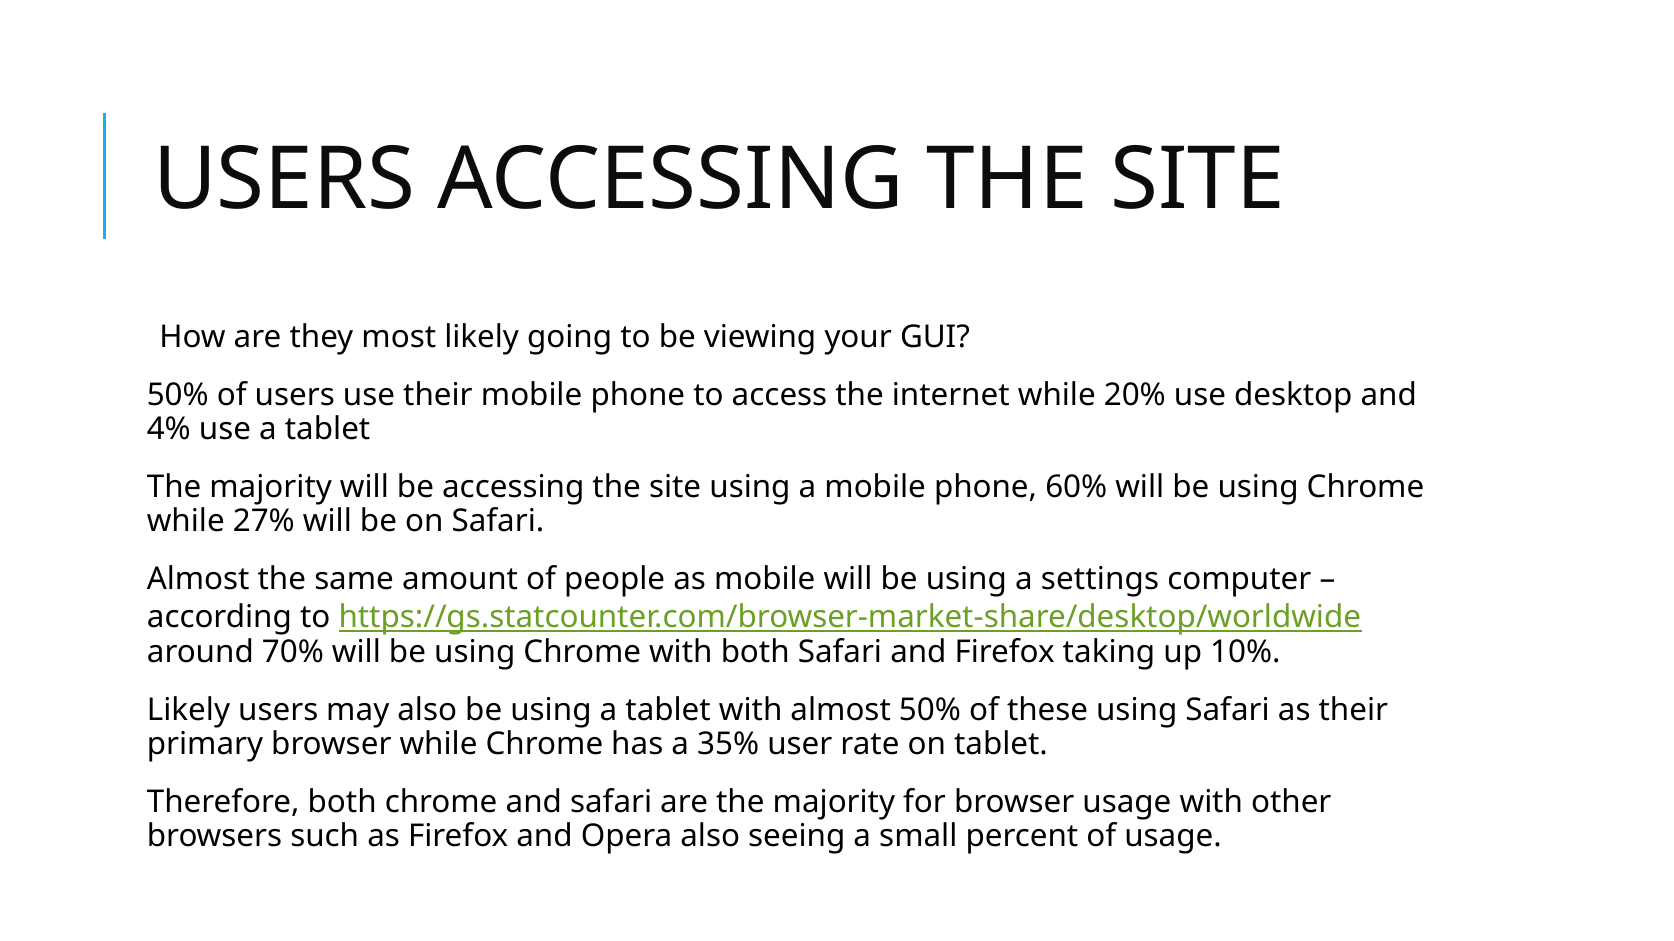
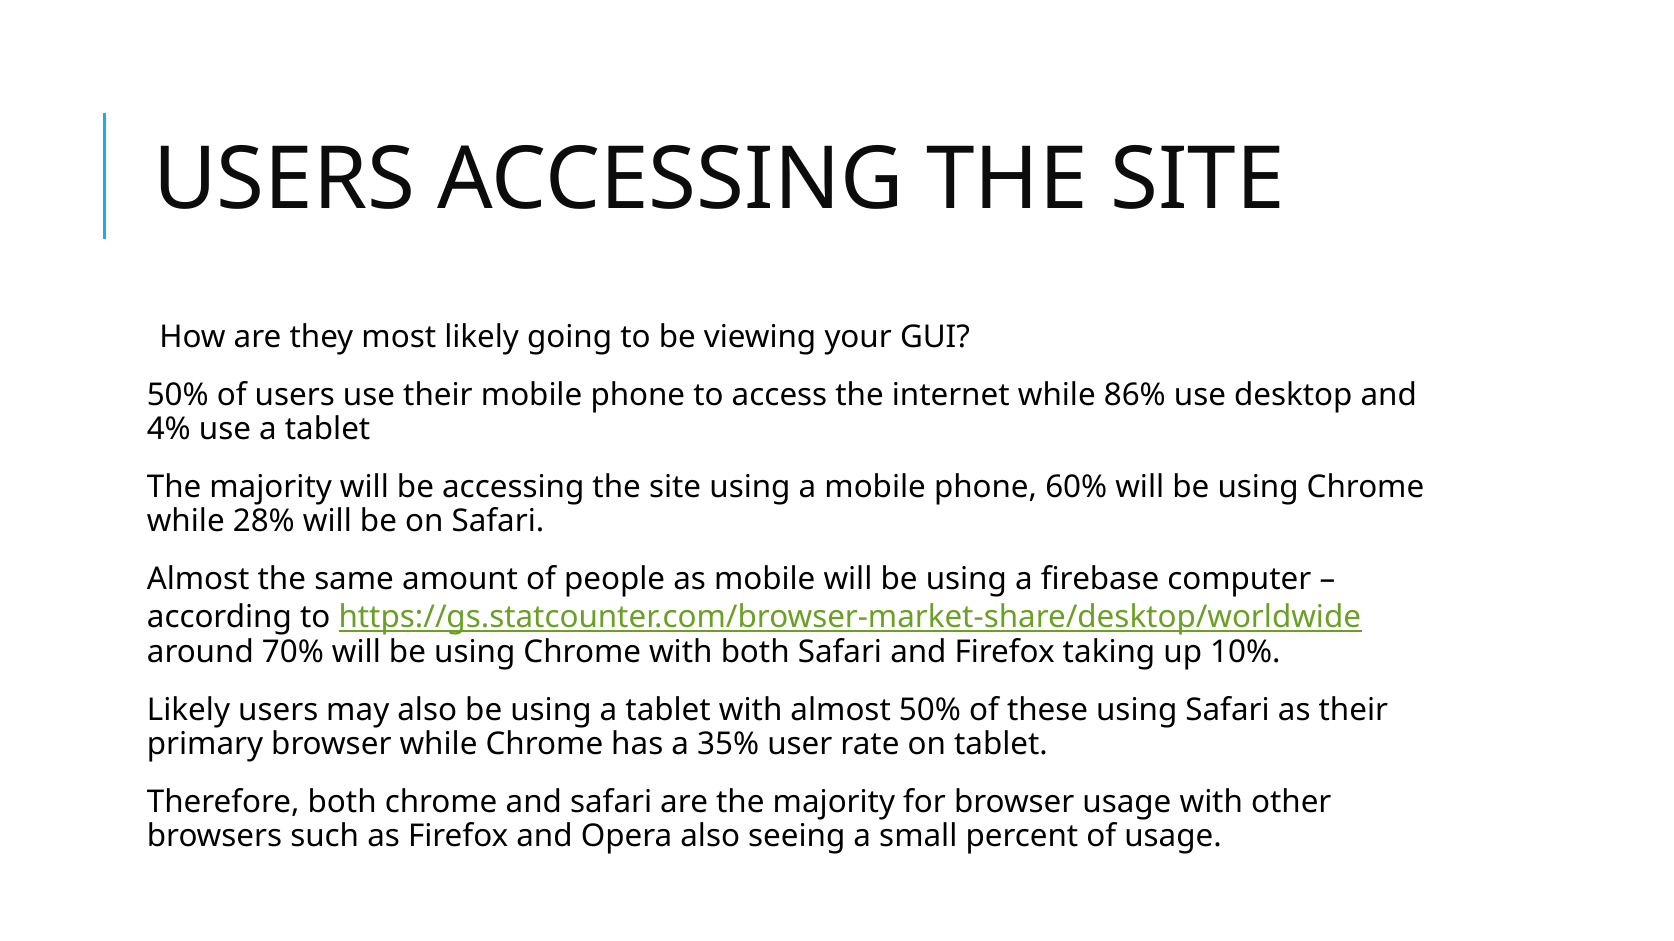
20%: 20% -> 86%
27%: 27% -> 28%
settings: settings -> firebase
